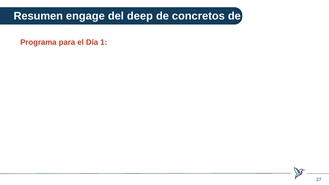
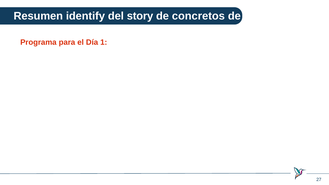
engage: engage -> identify
deep: deep -> story
